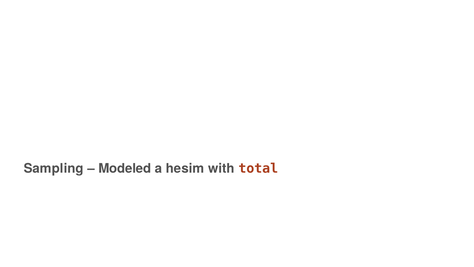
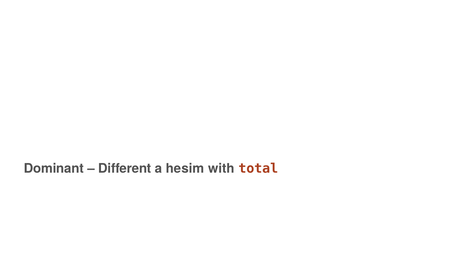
Sampling: Sampling -> Dominant
Modeled: Modeled -> Different
